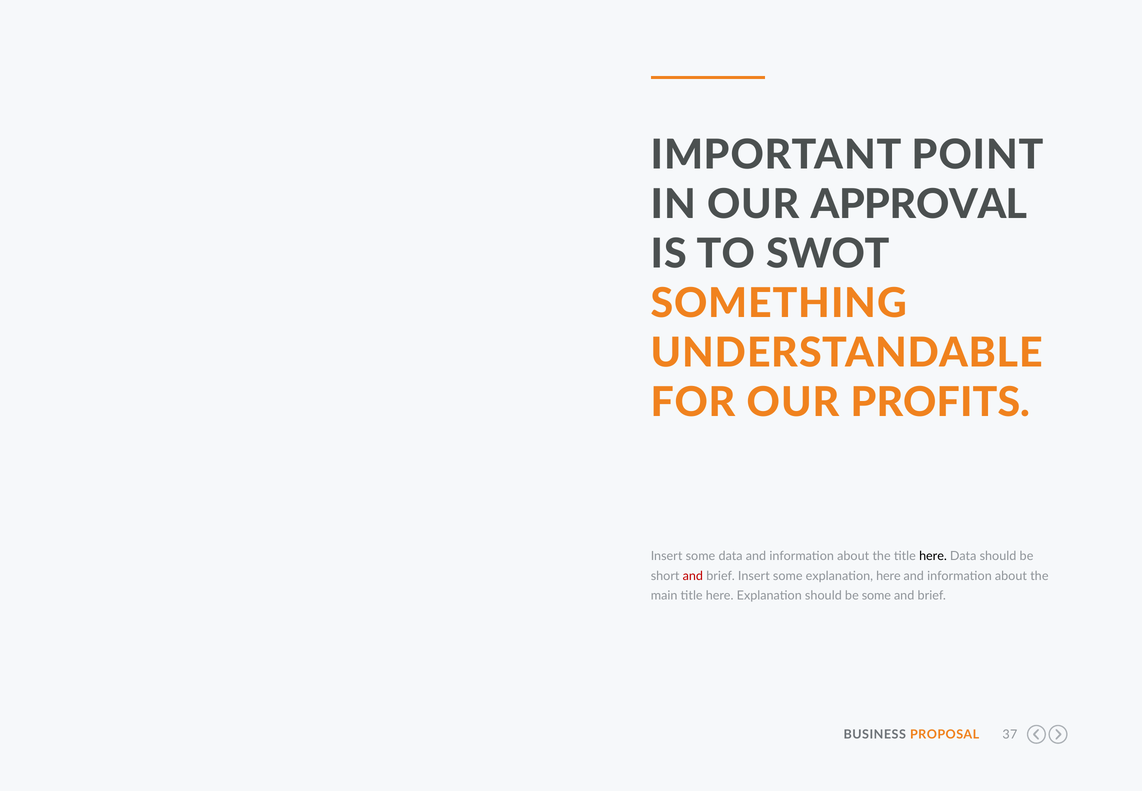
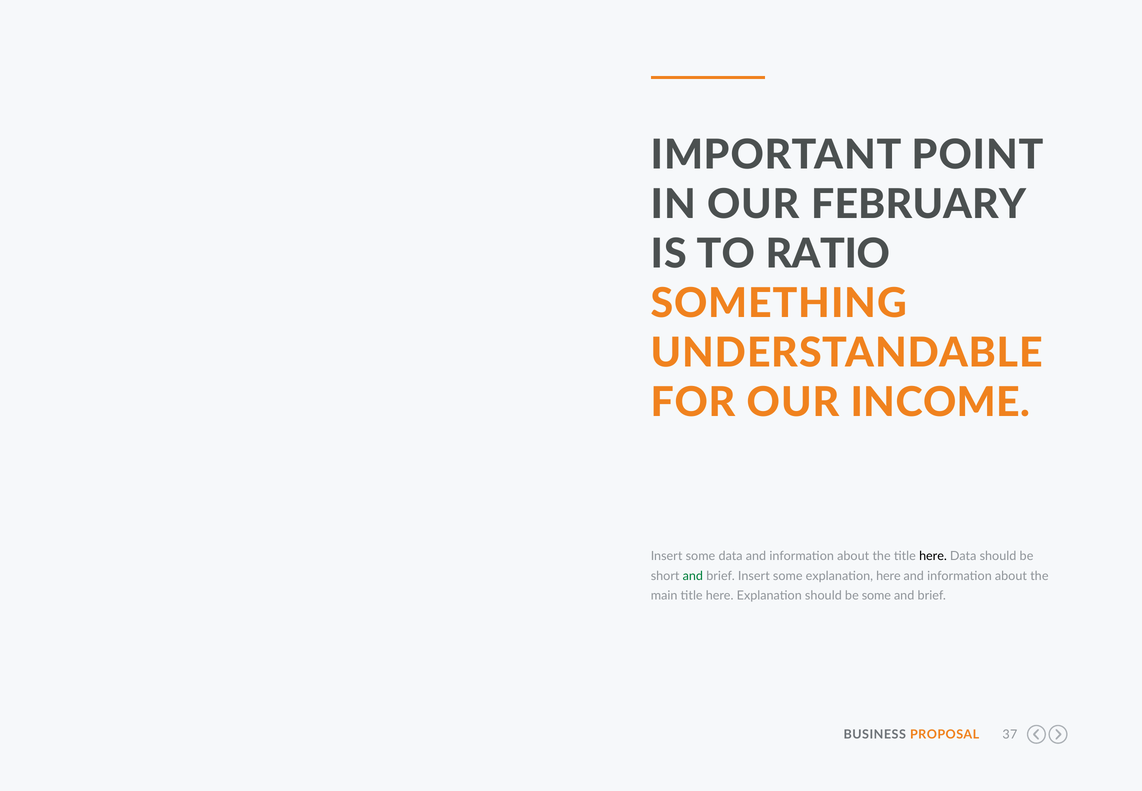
APPROVAL: APPROVAL -> FEBRUARY
SWOT: SWOT -> RATIO
PROFITS: PROFITS -> INCOME
and at (693, 576) colour: red -> green
